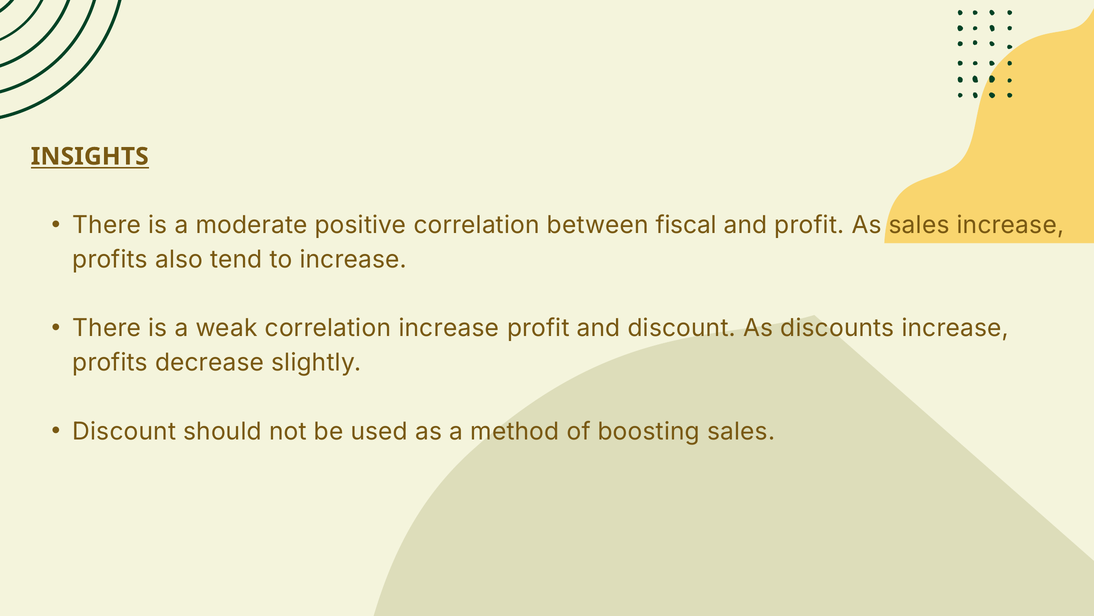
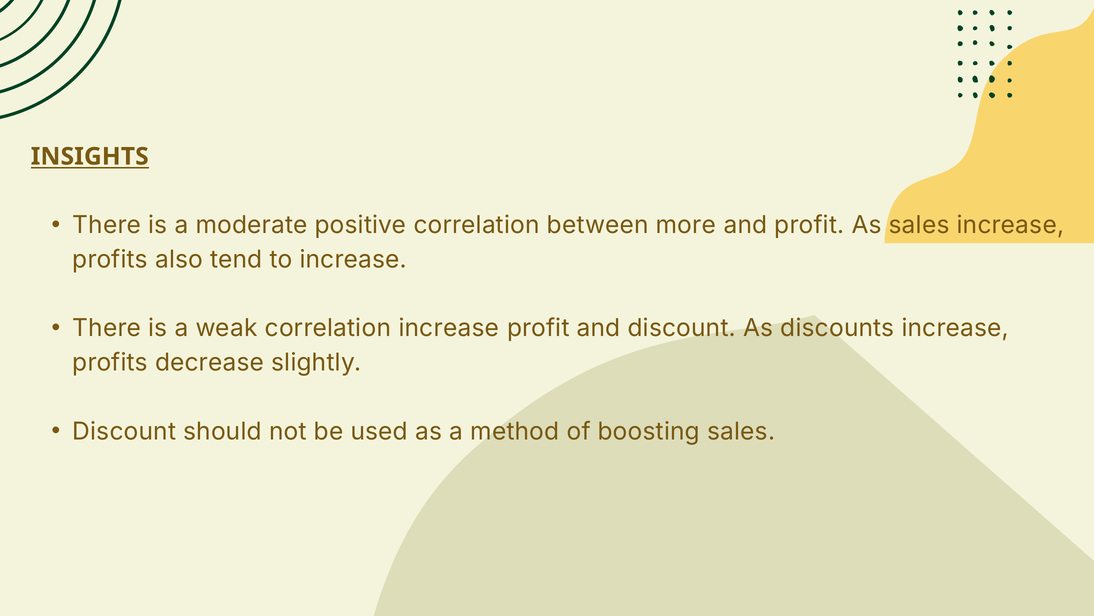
fiscal: fiscal -> more
